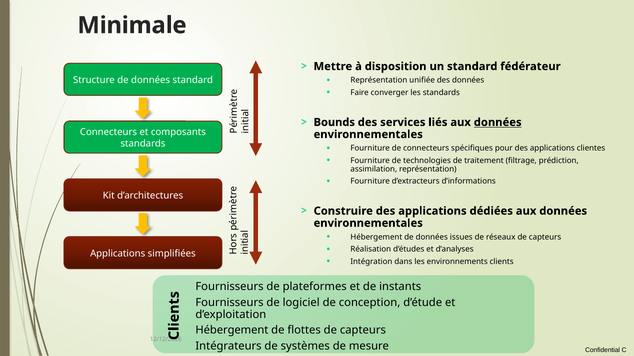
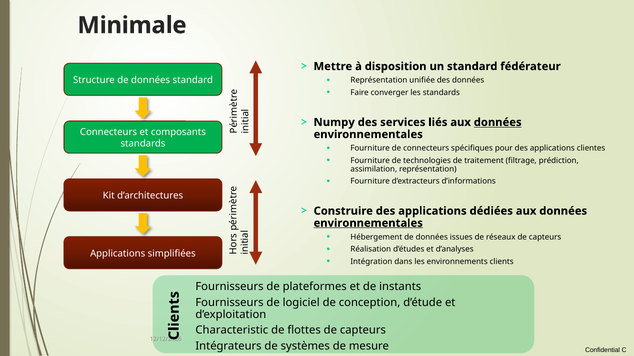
Bounds: Bounds -> Numpy
environnementales at (368, 223) underline: none -> present
Hébergement at (232, 331): Hébergement -> Characteristic
